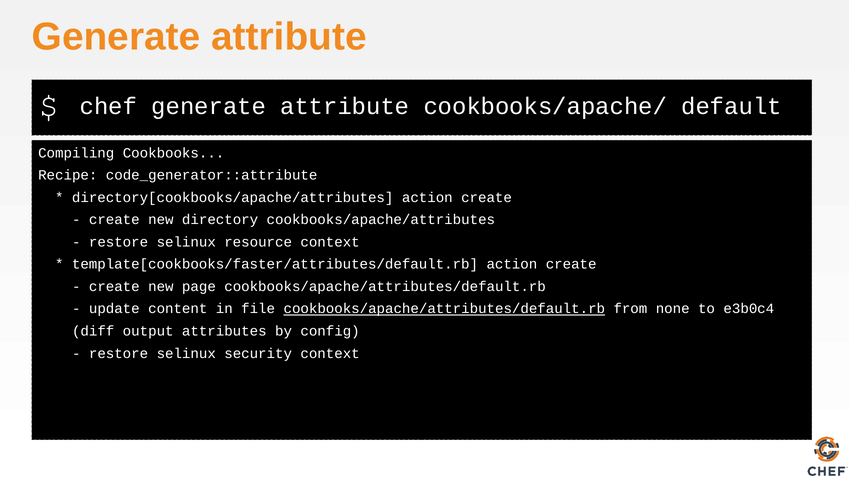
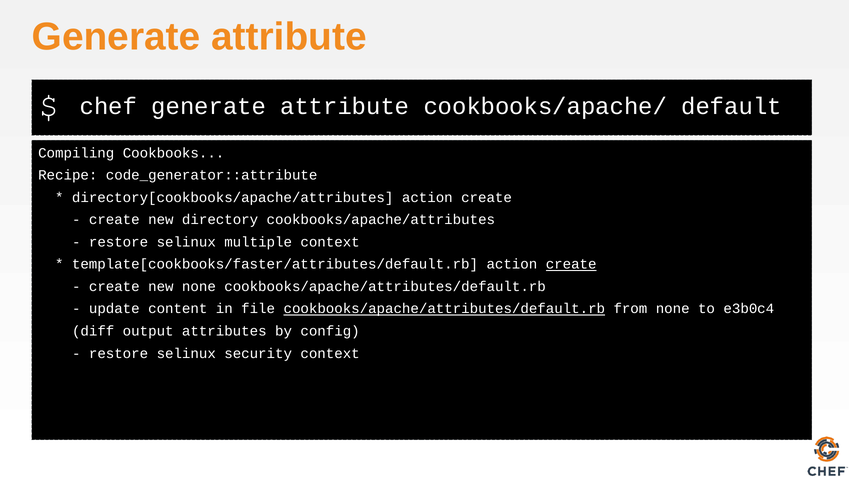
resource: resource -> multiple
create at (571, 264) underline: none -> present
new page: page -> none
